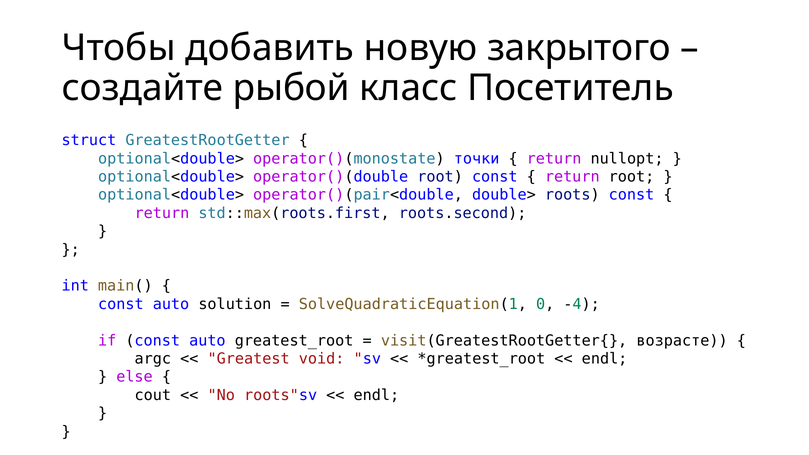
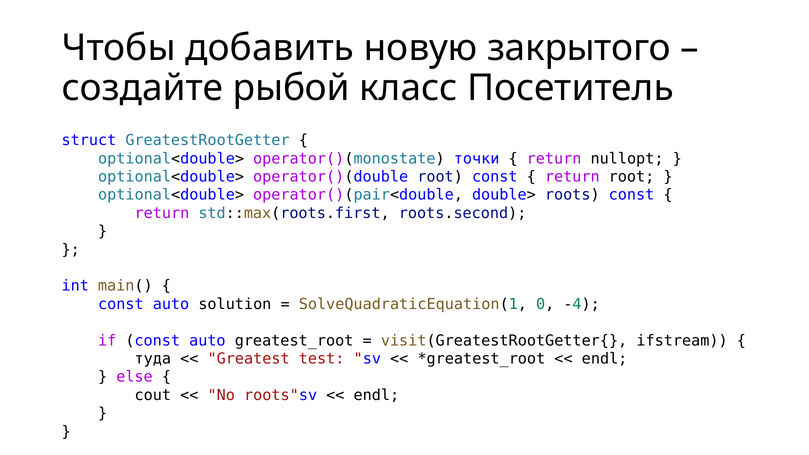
возрасте: возрасте -> ifstream
argc: argc -> туда
void: void -> test
